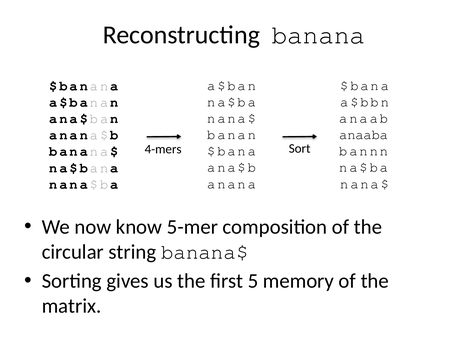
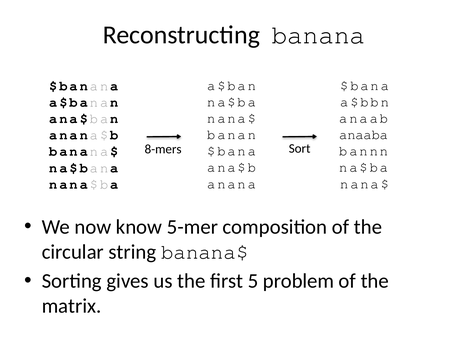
4-mers: 4-mers -> 8-mers
memory: memory -> problem
